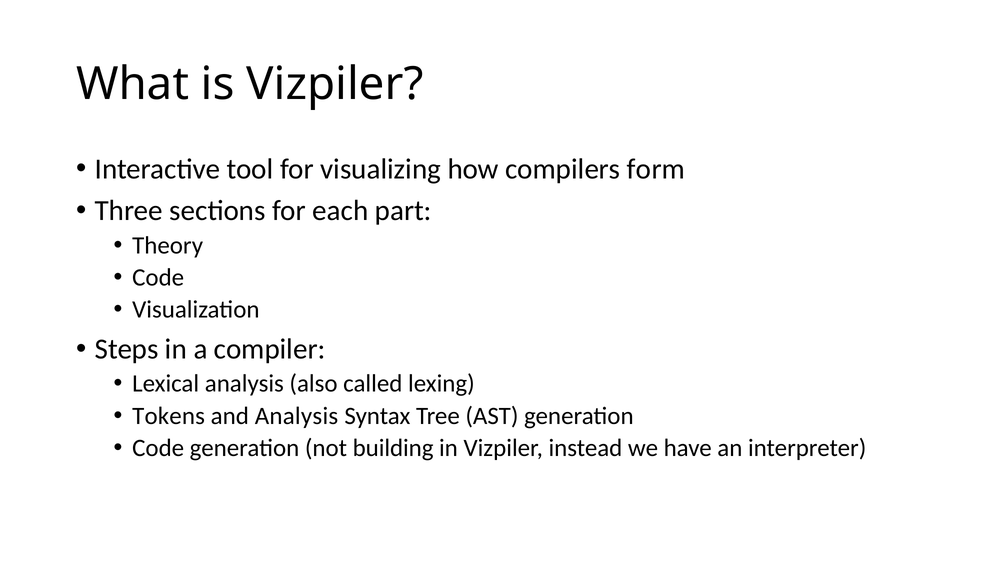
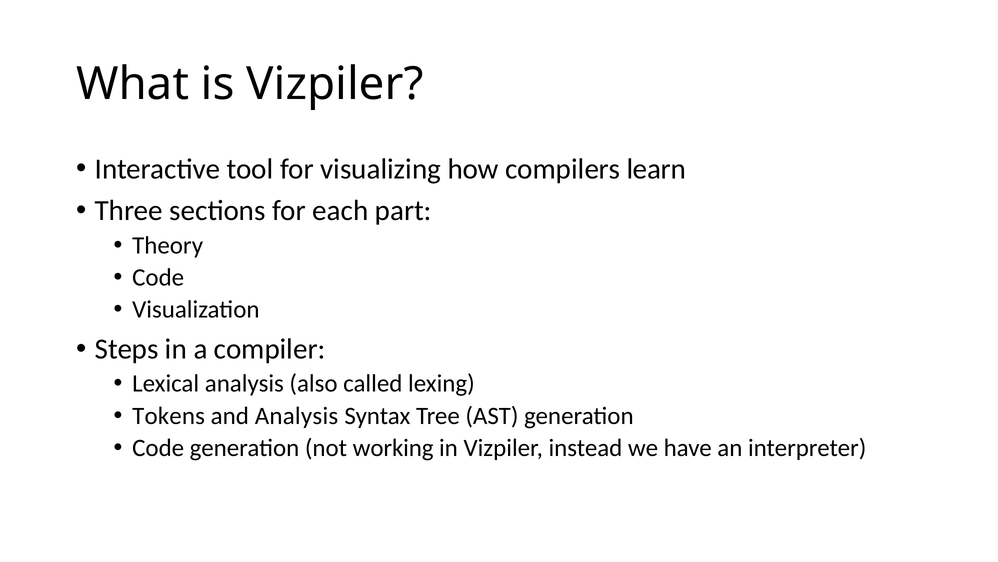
form: form -> learn
building: building -> working
